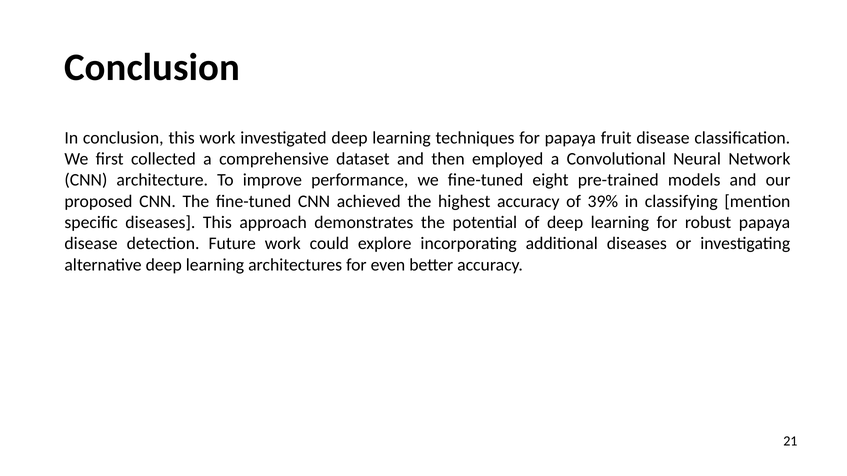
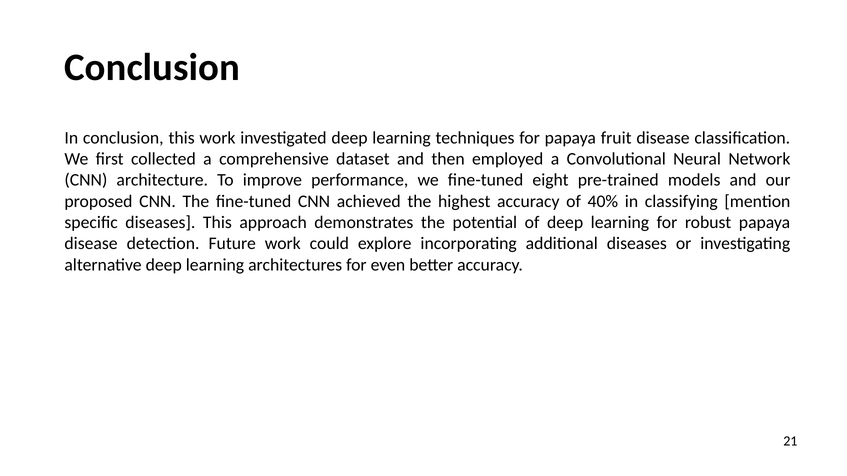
39%: 39% -> 40%
